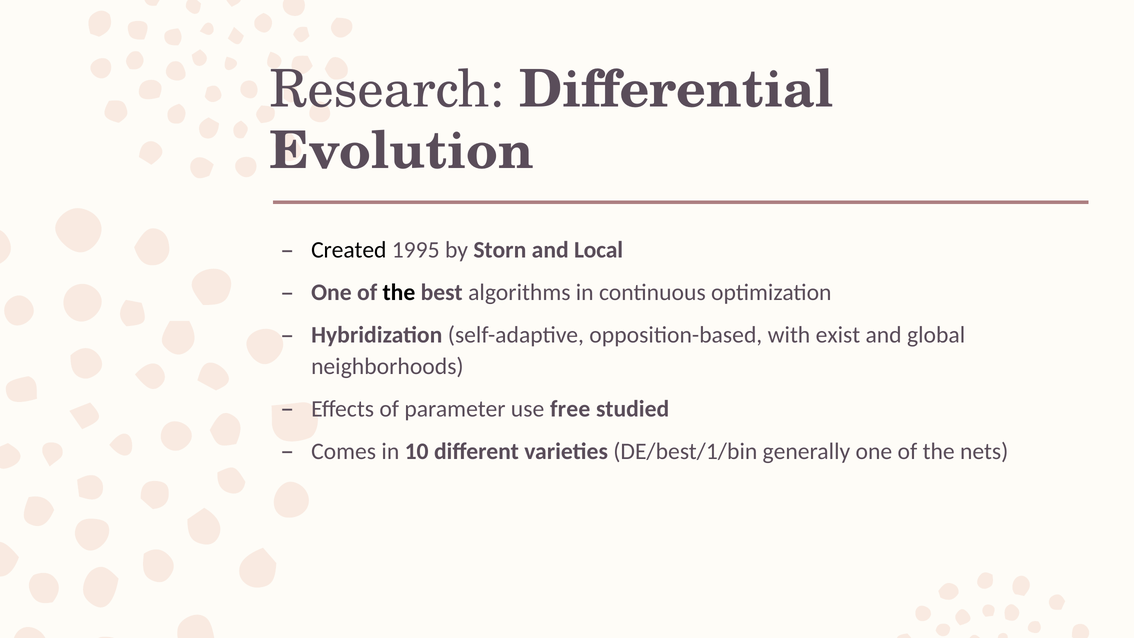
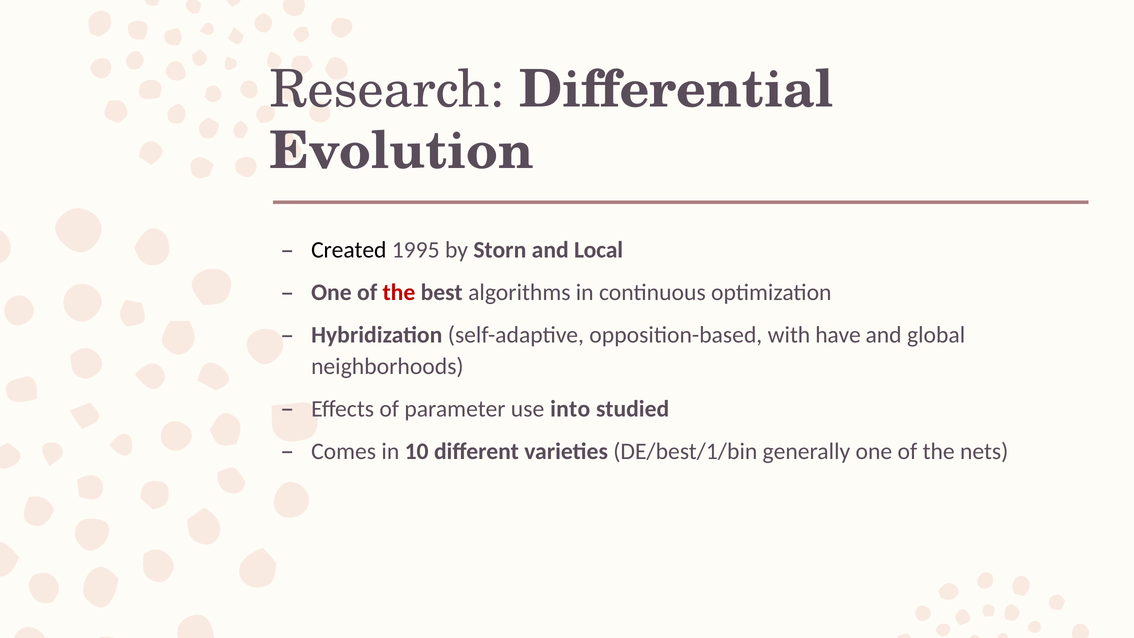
the at (399, 292) colour: black -> red
exist: exist -> have
free: free -> into
